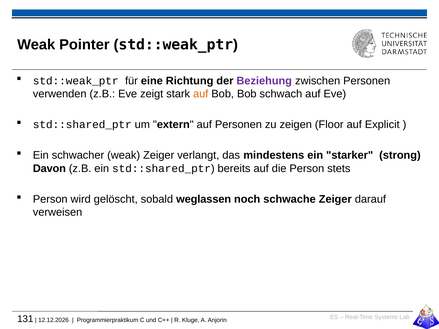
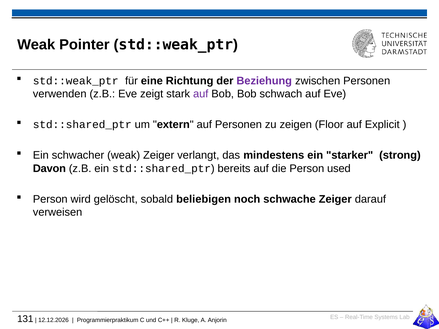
auf at (201, 94) colour: orange -> purple
stets: stets -> used
weglassen: weglassen -> beliebigen
